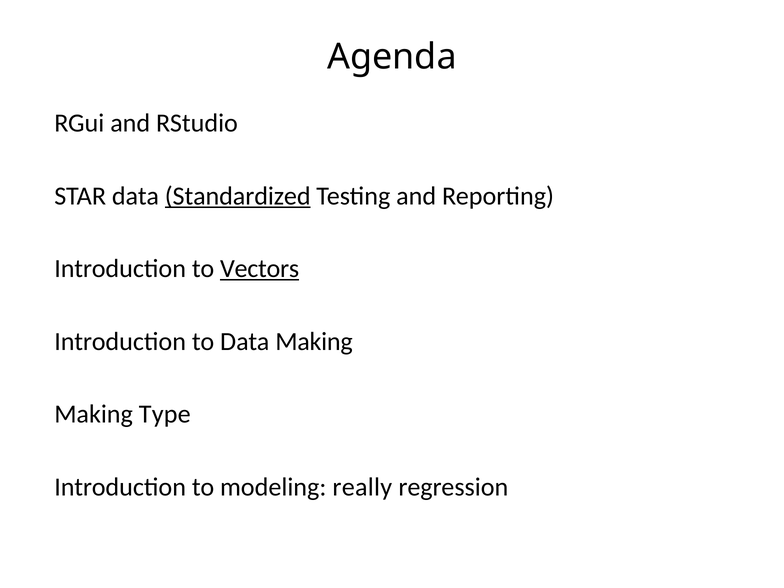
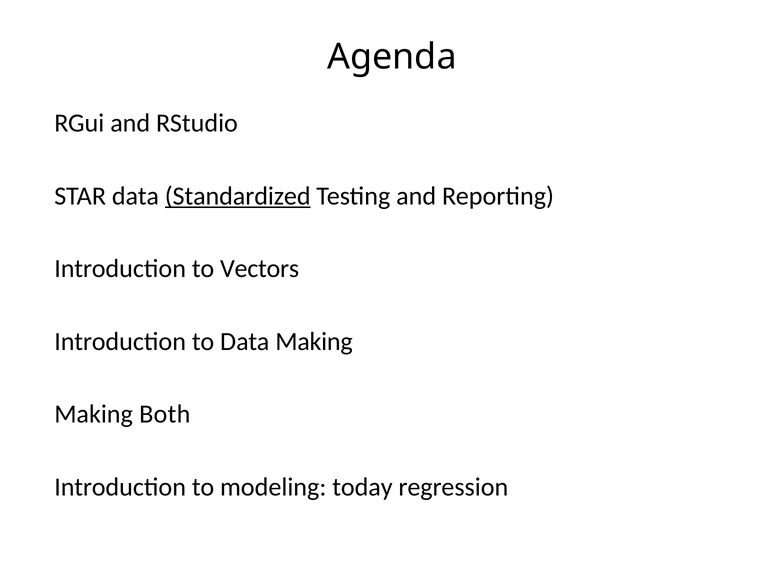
Vectors underline: present -> none
Type: Type -> Both
really: really -> today
